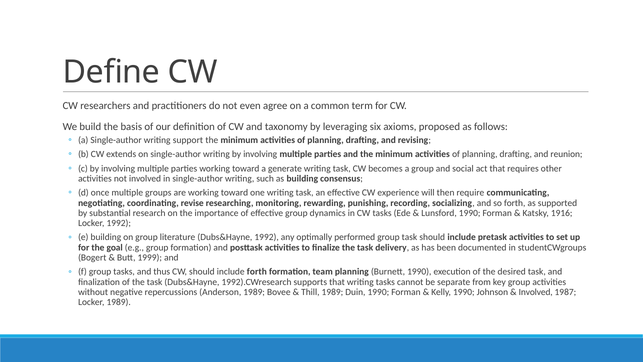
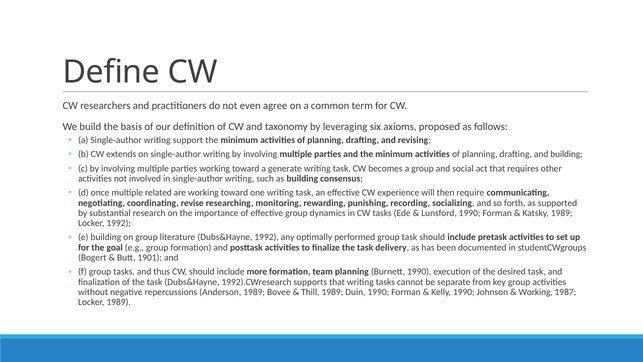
and reunion: reunion -> building
groups: groups -> related
Katsky 1916: 1916 -> 1989
1999: 1999 -> 1901
include forth: forth -> more
Involved at (536, 292): Involved -> Working
